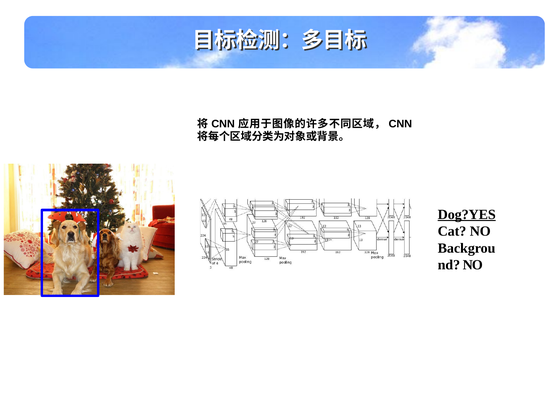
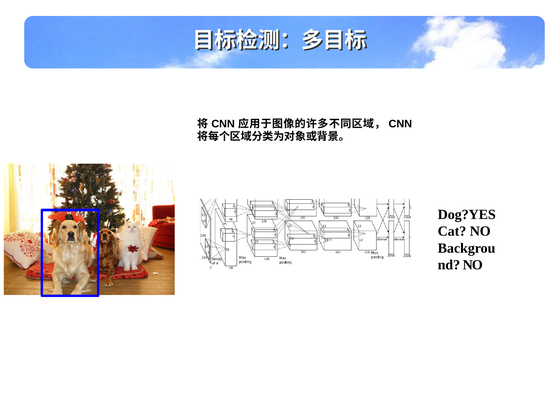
Dog?YES underline: present -> none
